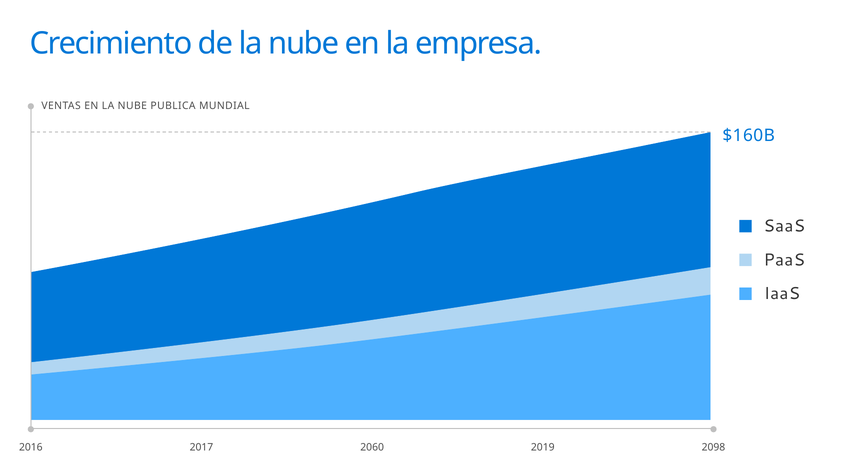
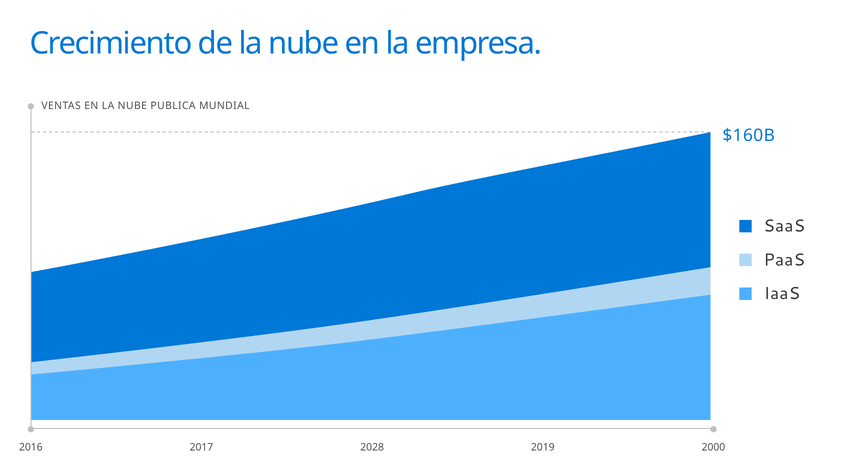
2060: 2060 -> 2028
2098: 2098 -> 2000
